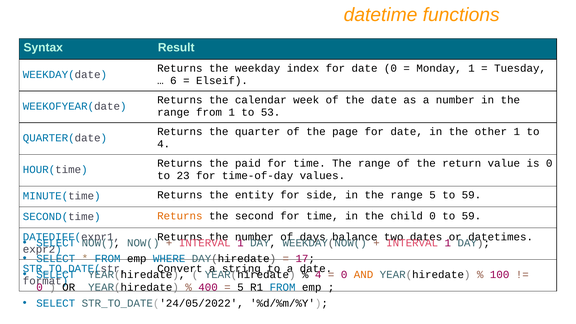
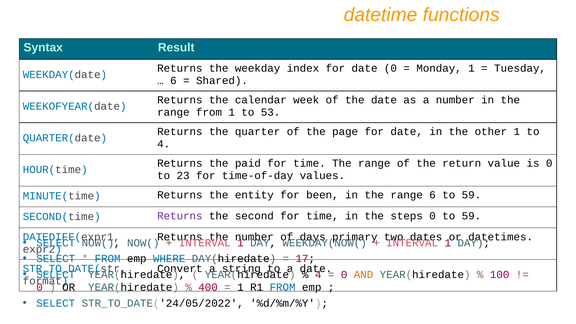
Elseif: Elseif -> Shared
side: side -> been
range 5: 5 -> 6
Returns at (180, 216) colour: orange -> purple
child: child -> steps
balance: balance -> primary
5 at (240, 287): 5 -> 1
